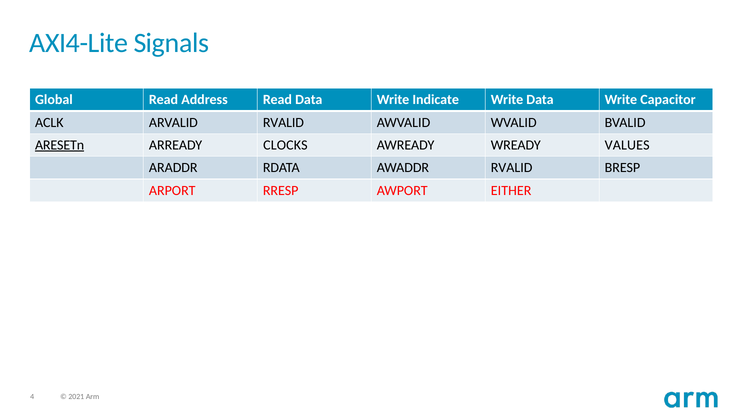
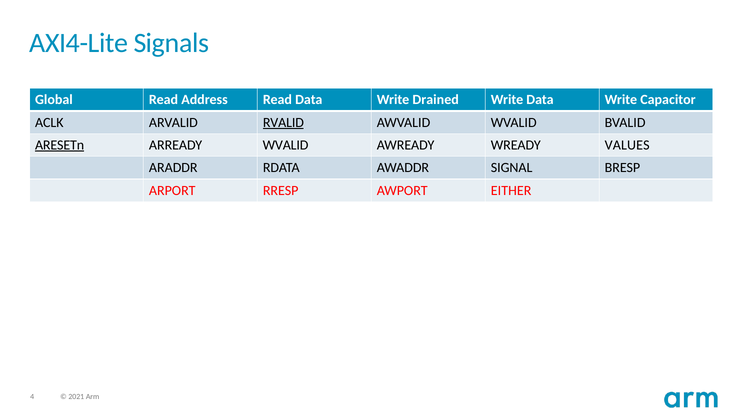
Indicate: Indicate -> Drained
RVALID at (283, 122) underline: none -> present
ARREADY CLOCKS: CLOCKS -> WVALID
AWADDR RVALID: RVALID -> SIGNAL
